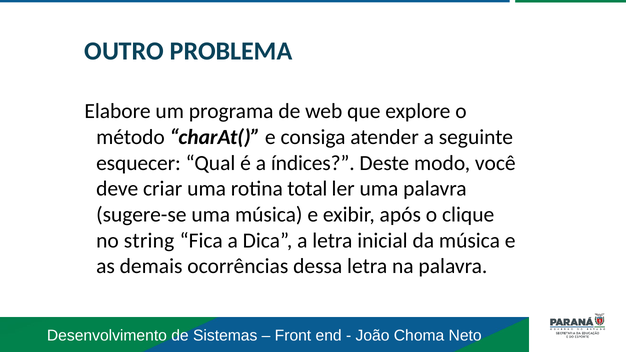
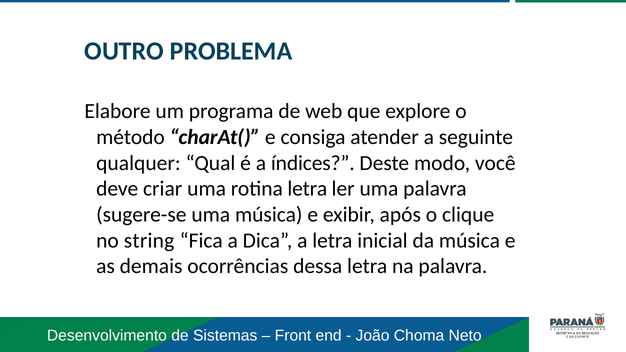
esquecer: esquecer -> qualquer
rotina total: total -> letra
